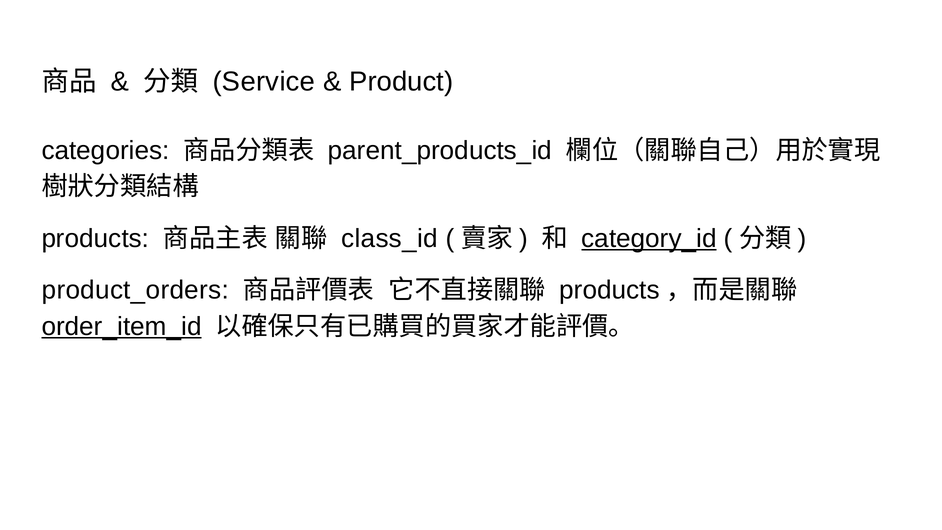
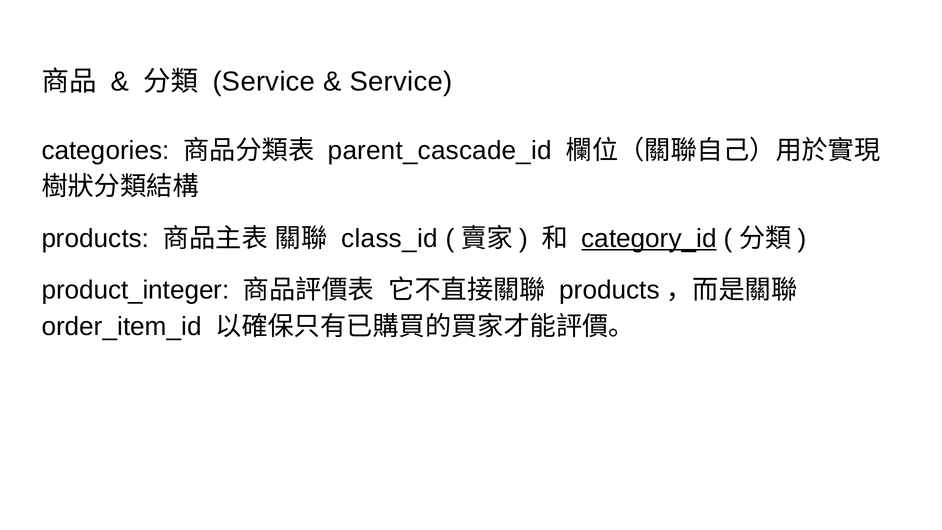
Product at (401, 82): Product -> Service
parent_products_id: parent_products_id -> parent_cascade_id
product_orders: product_orders -> product_integer
order_item_id underline: present -> none
